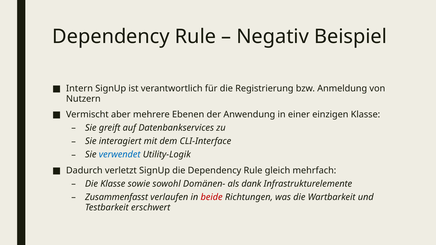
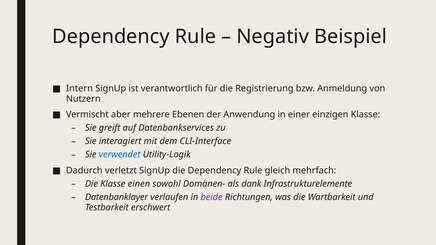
sowie: sowie -> einen
Zusammenfasst: Zusammenfasst -> Datenbanklayer
beide colour: red -> purple
